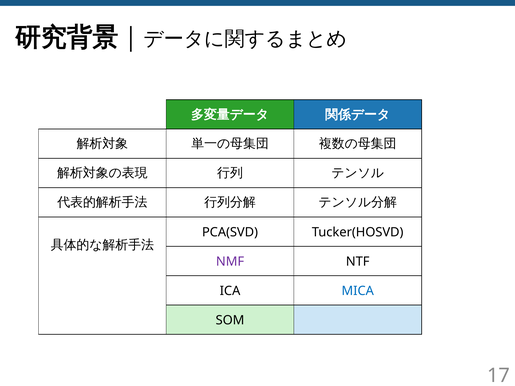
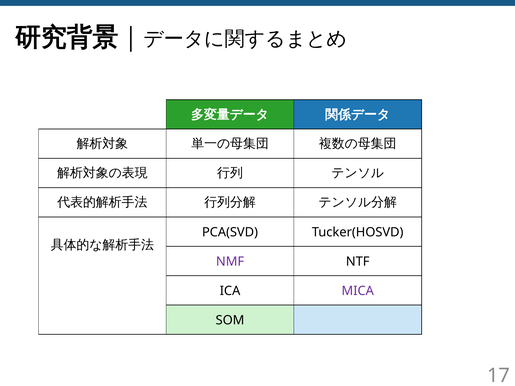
MICA colour: blue -> purple
